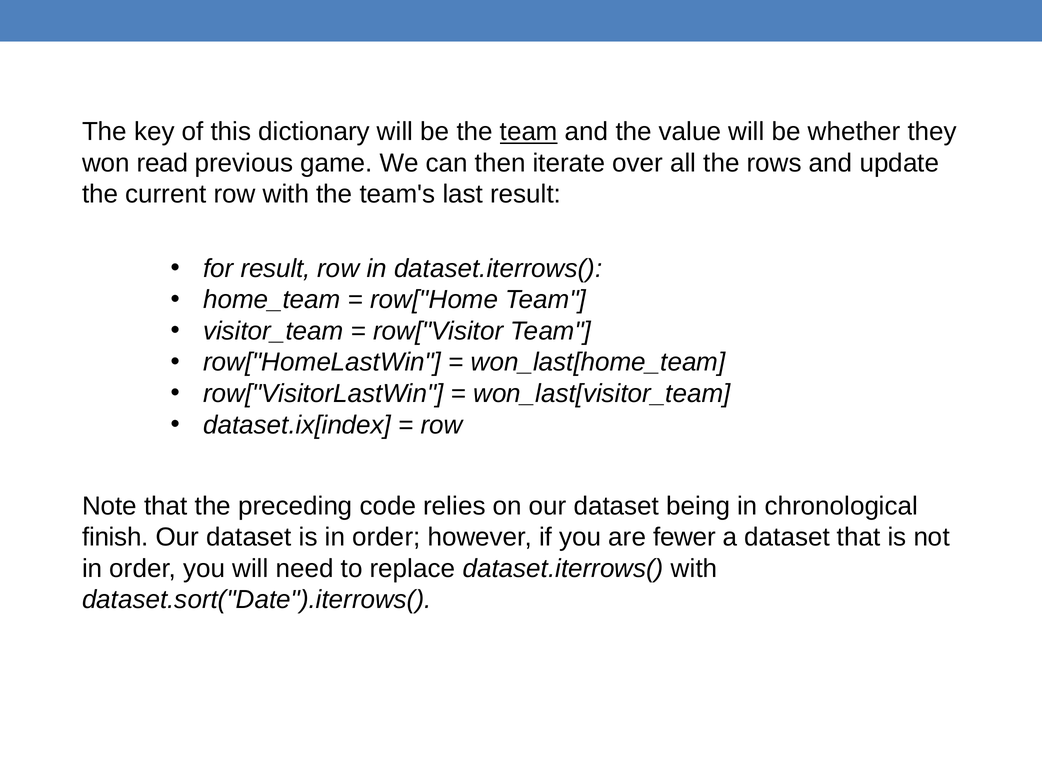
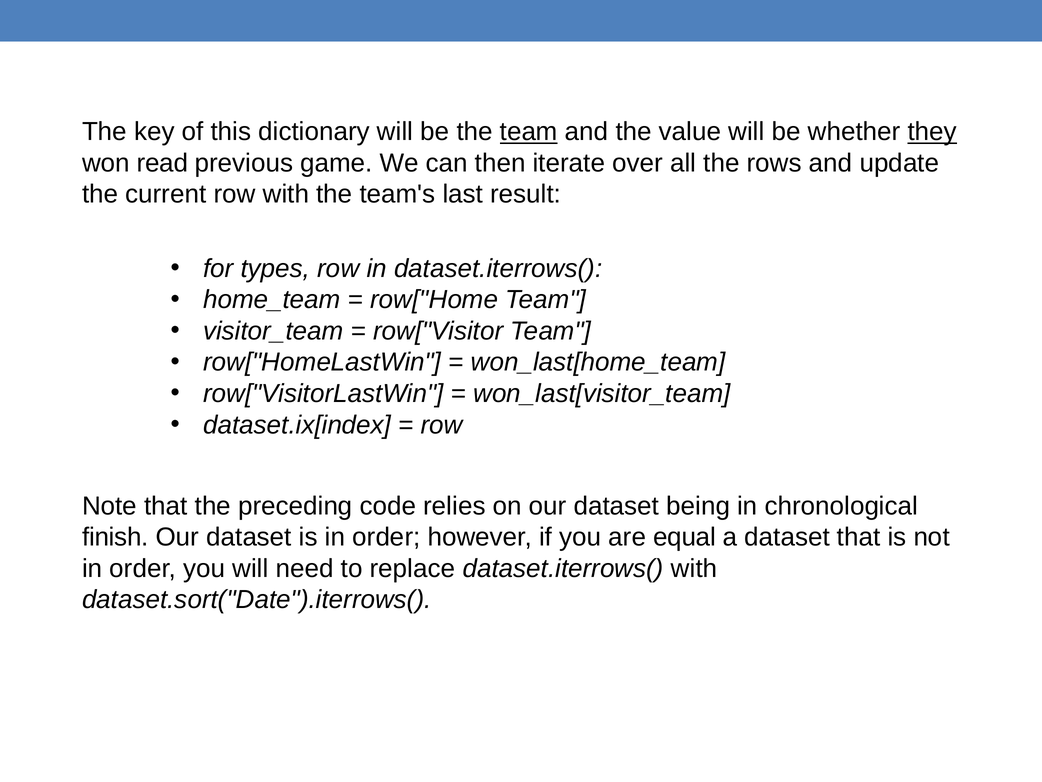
they underline: none -> present
for result: result -> types
fewer: fewer -> equal
